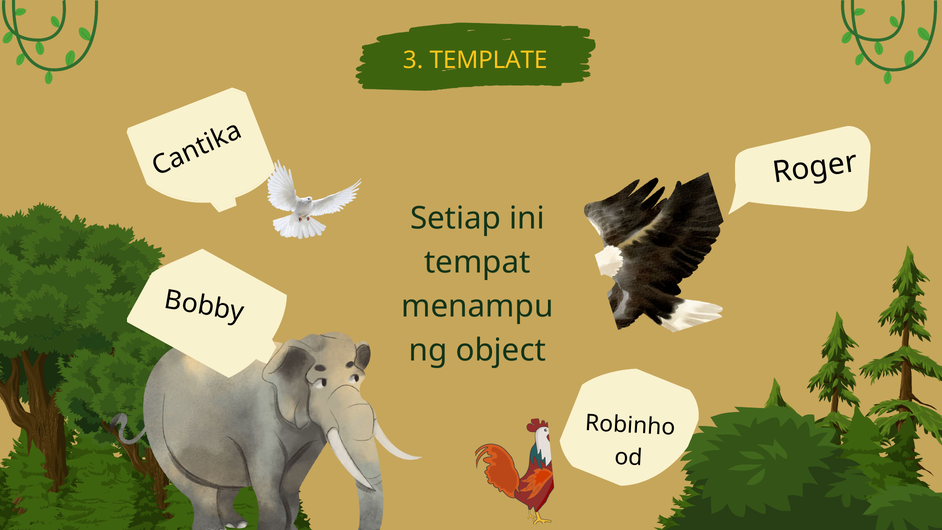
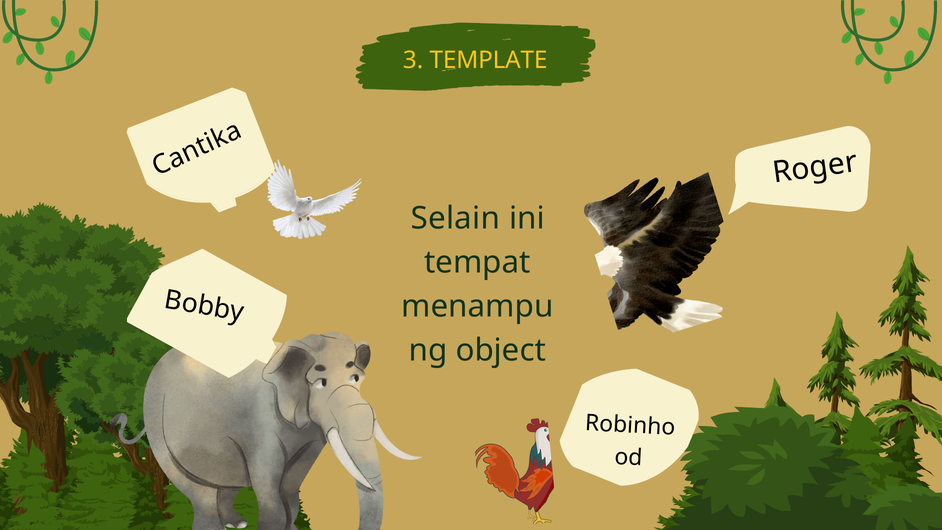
Setiap: Setiap -> Selain
